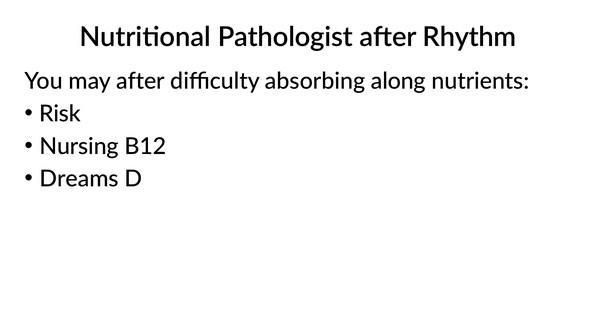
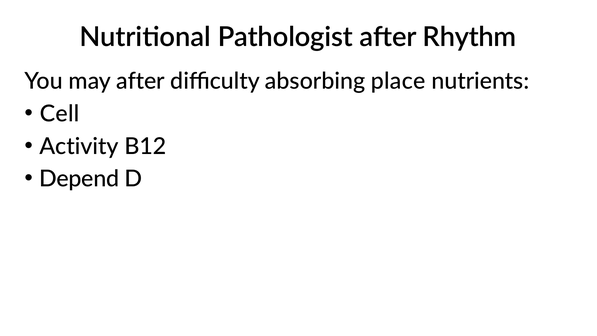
along: along -> place
Risk: Risk -> Cell
Nursing: Nursing -> Activity
Dreams: Dreams -> Depend
